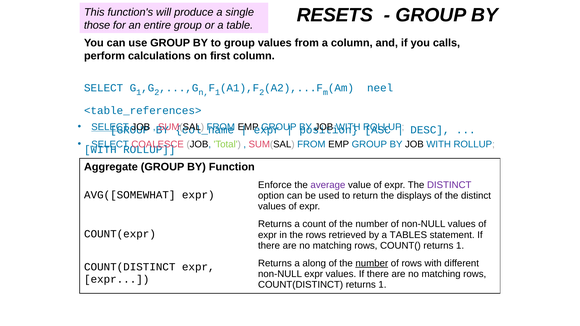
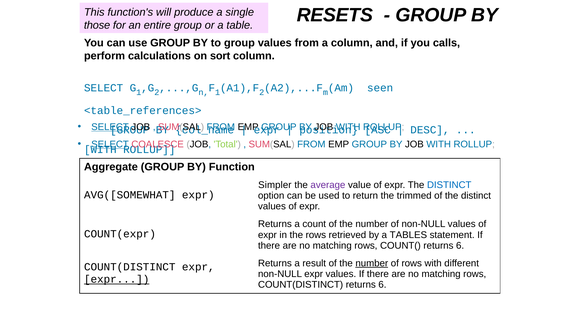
first: first -> sort
neel: neel -> seen
SELECT at (110, 145) underline: none -> present
Enforce: Enforce -> Simpler
DISTINCT at (449, 185) colour: purple -> blue
displays: displays -> trimmed
COUNT( returns 1: 1 -> 6
along: along -> result
expr at (117, 280) underline: none -> present
COUNT(DISTINCT returns 1: 1 -> 6
